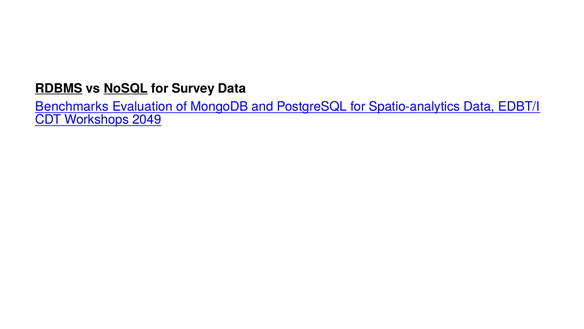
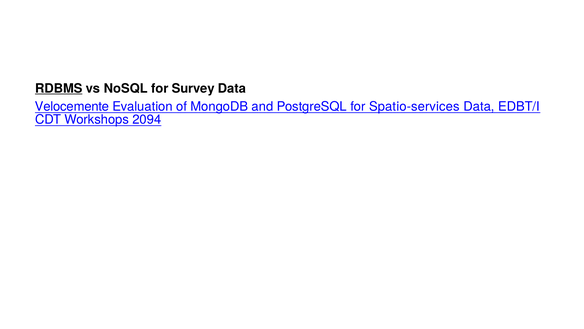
NoSQL underline: present -> none
Benchmarks: Benchmarks -> Velocemente
Spatio-analytics: Spatio-analytics -> Spatio-services
2049: 2049 -> 2094
